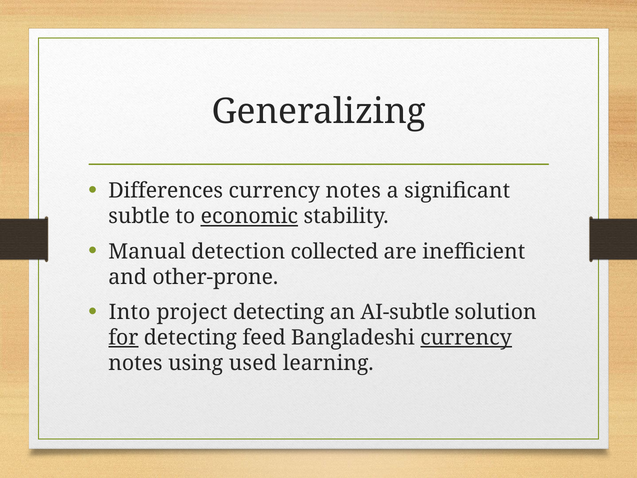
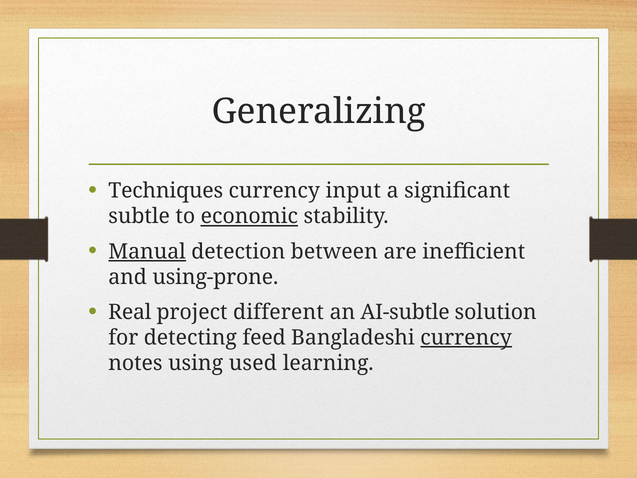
Differences: Differences -> Techniques
notes at (353, 191): notes -> input
Manual underline: none -> present
collected: collected -> between
other-prone: other-prone -> using-prone
Into: Into -> Real
project detecting: detecting -> different
for underline: present -> none
